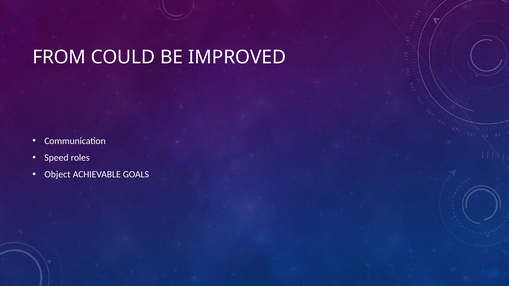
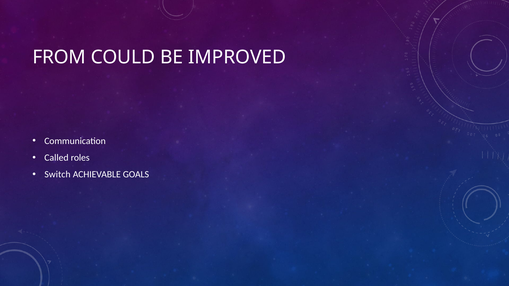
Speed: Speed -> Called
Object: Object -> Switch
